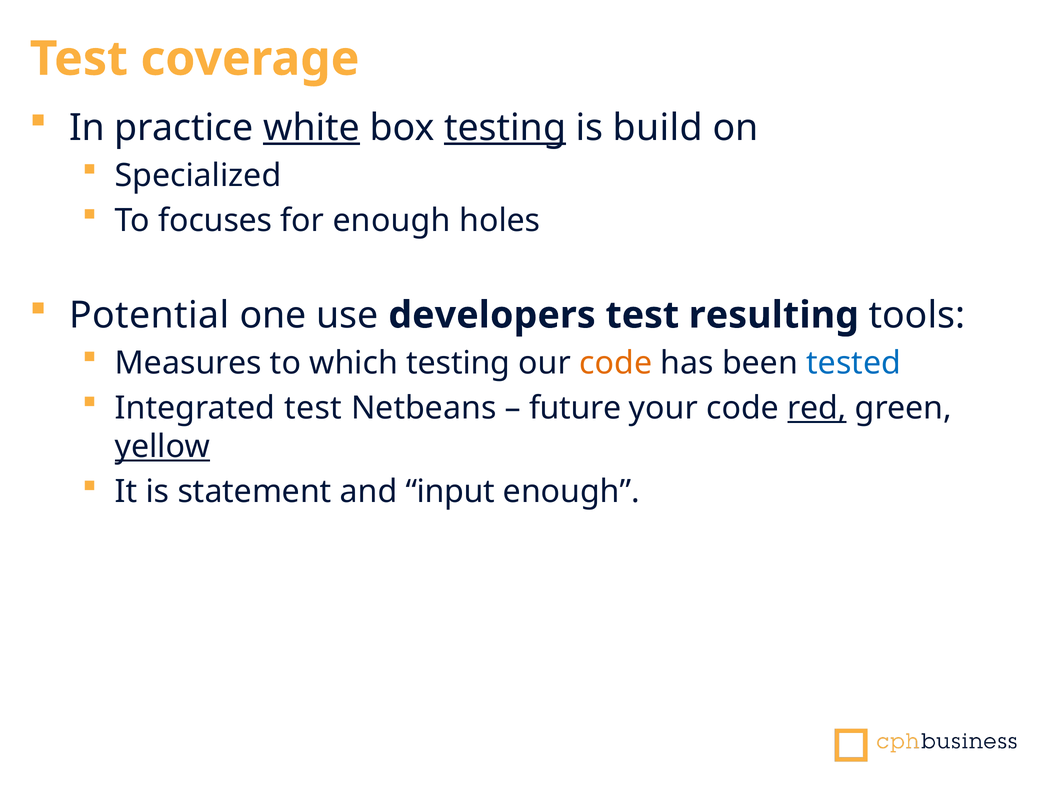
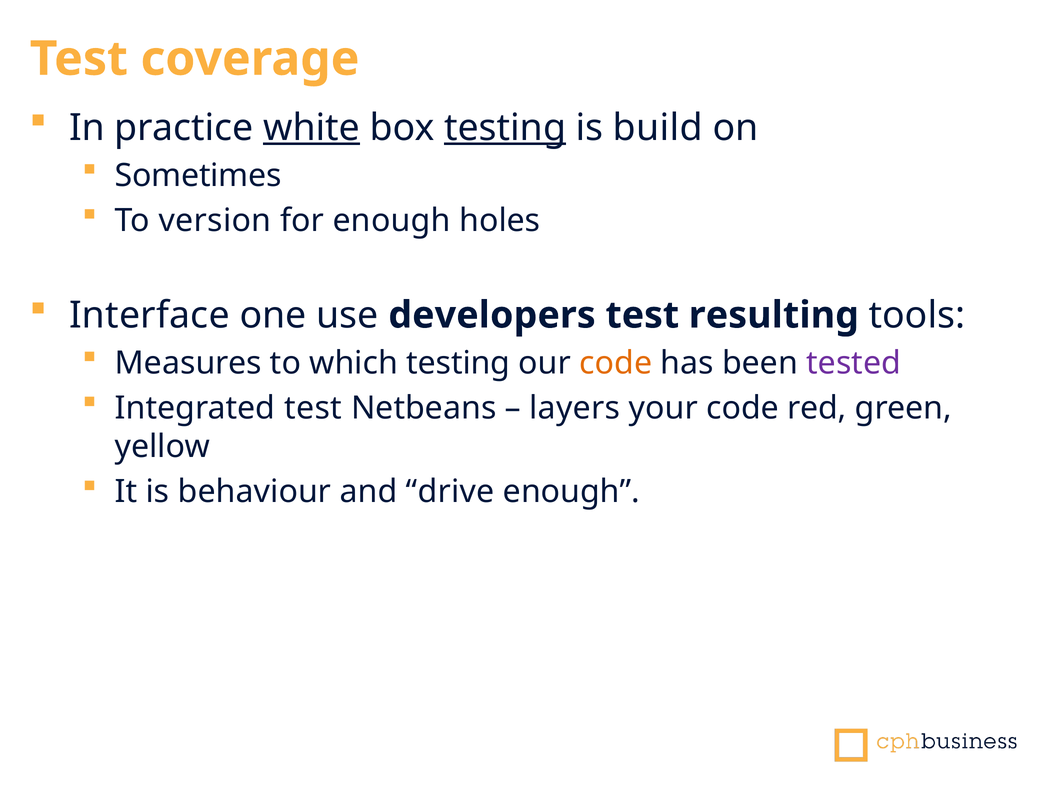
Specialized: Specialized -> Sometimes
focuses: focuses -> version
Potential: Potential -> Interface
tested colour: blue -> purple
future: future -> layers
red underline: present -> none
yellow underline: present -> none
statement: statement -> behaviour
input: input -> drive
